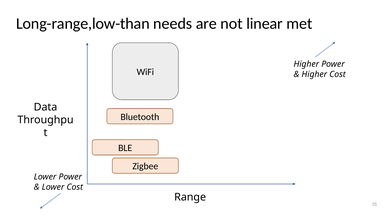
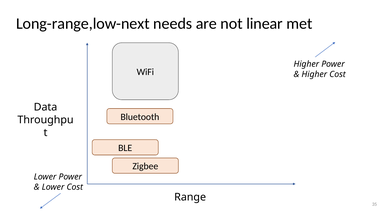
Long-range,low-than: Long-range,low-than -> Long-range,low-next
